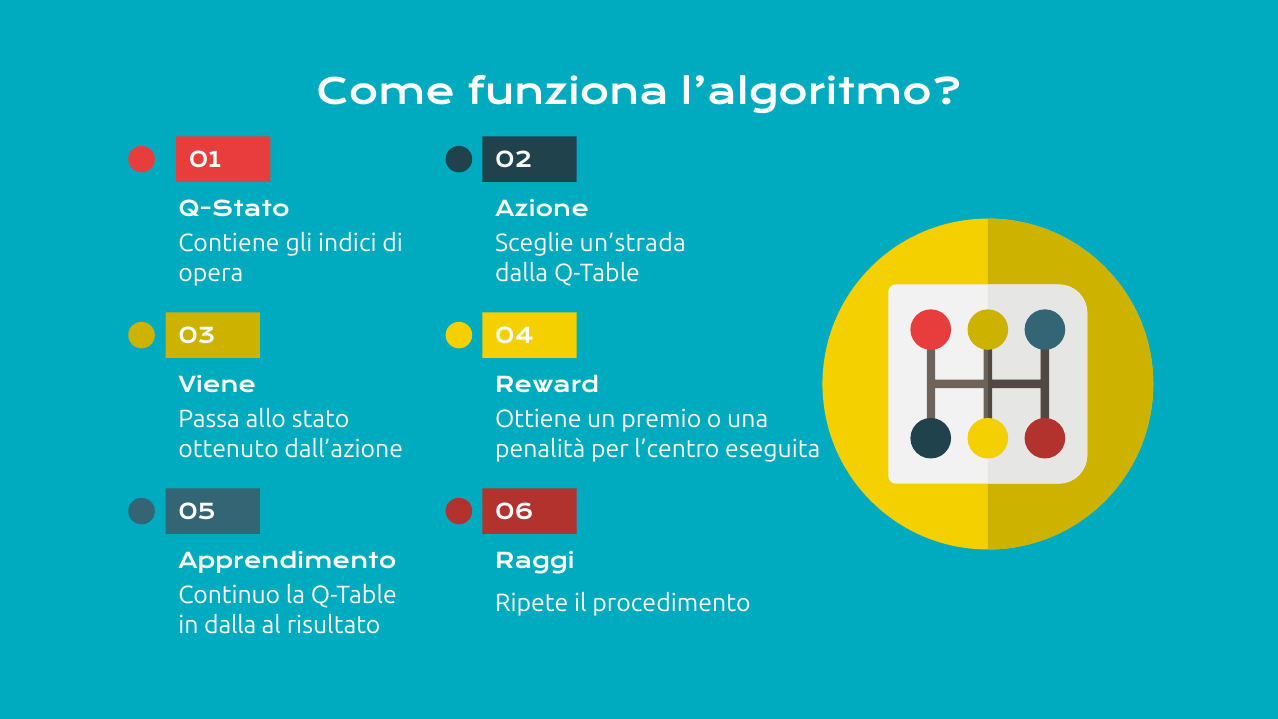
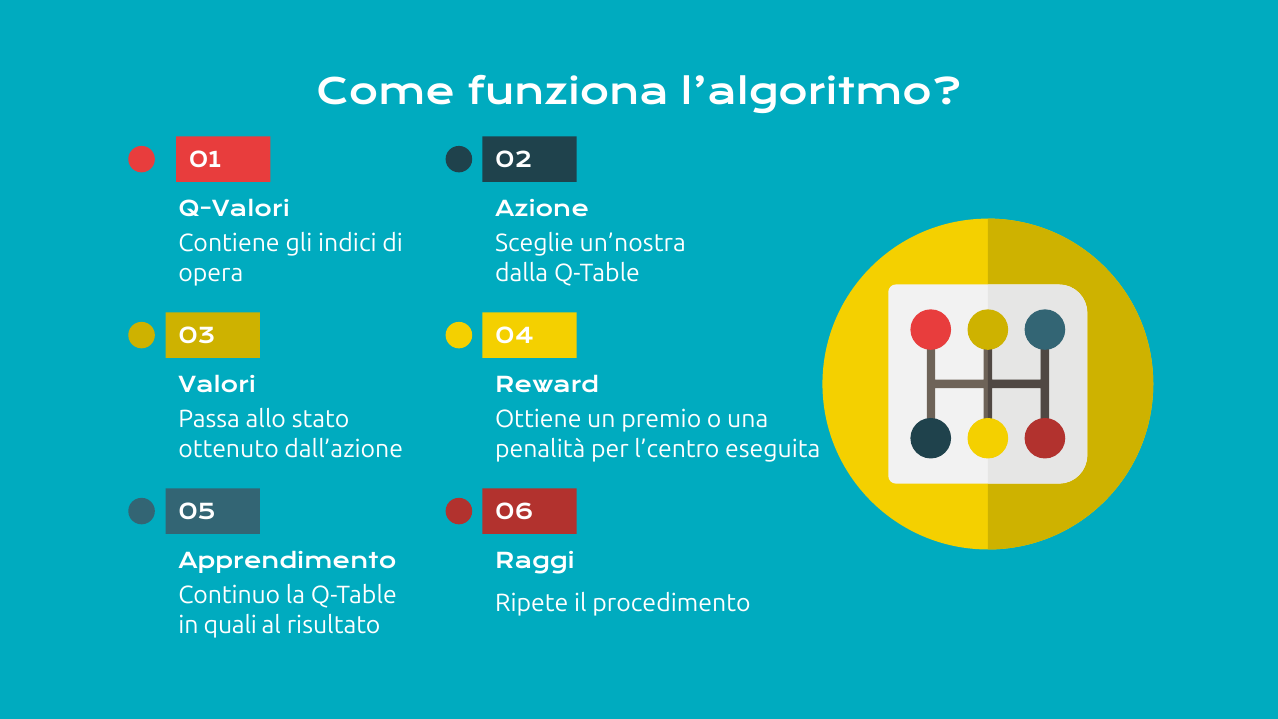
Q-Stato: Q-Stato -> Q-Valori
un’strada: un’strada -> un’nostra
Viene: Viene -> Valori
in dalla: dalla -> quali
